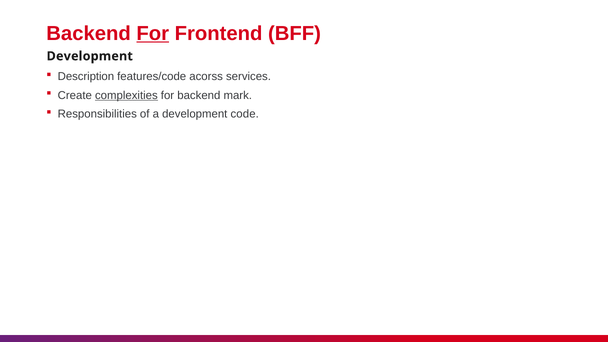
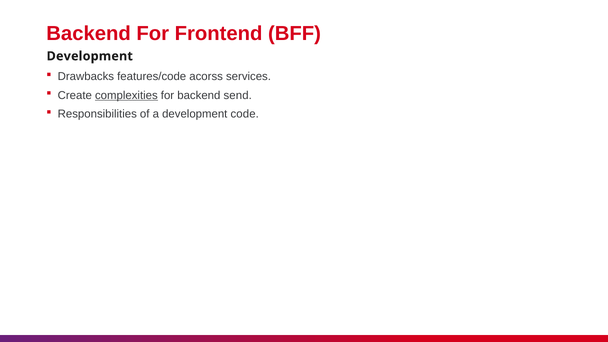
For at (153, 33) underline: present -> none
Description: Description -> Drawbacks
mark: mark -> send
